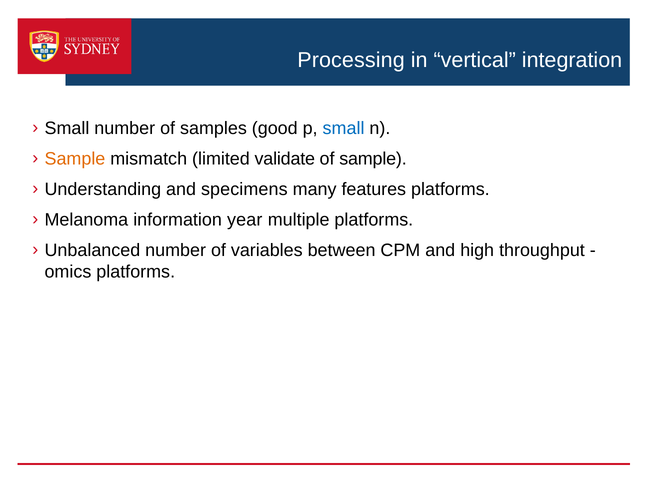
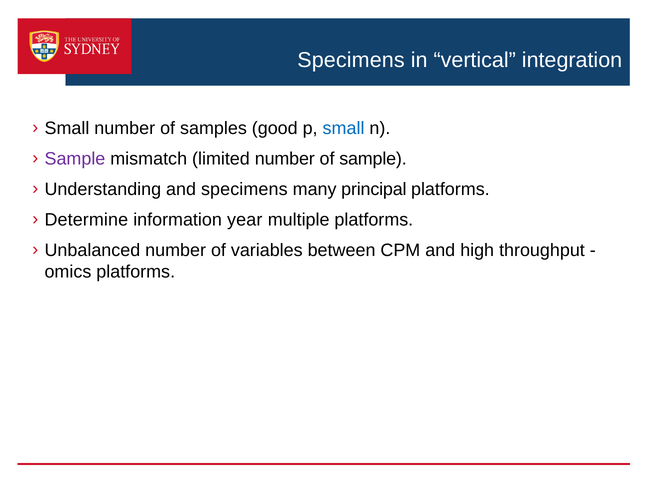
Processing at (351, 60): Processing -> Specimens
Sample at (75, 159) colour: orange -> purple
limited validate: validate -> number
features: features -> principal
Melanoma: Melanoma -> Determine
